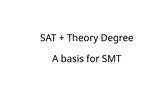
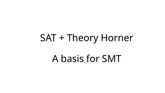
Degree: Degree -> Horner
